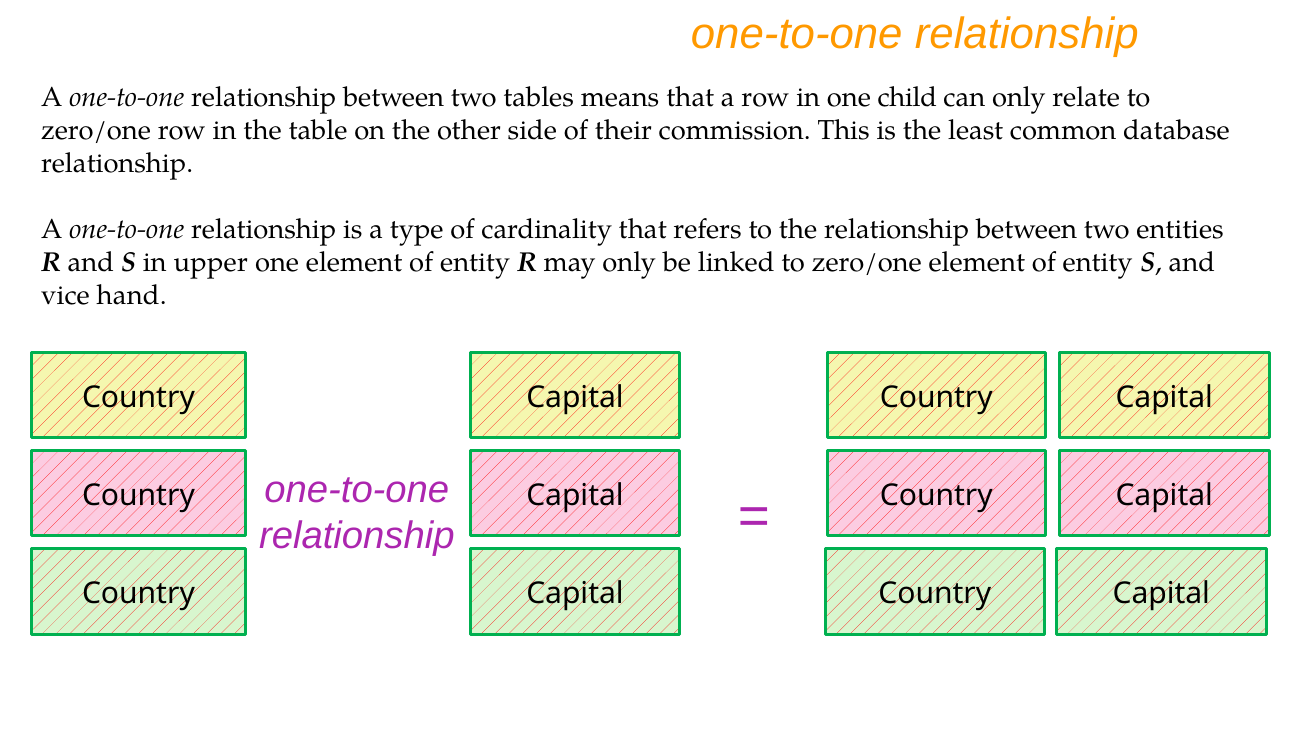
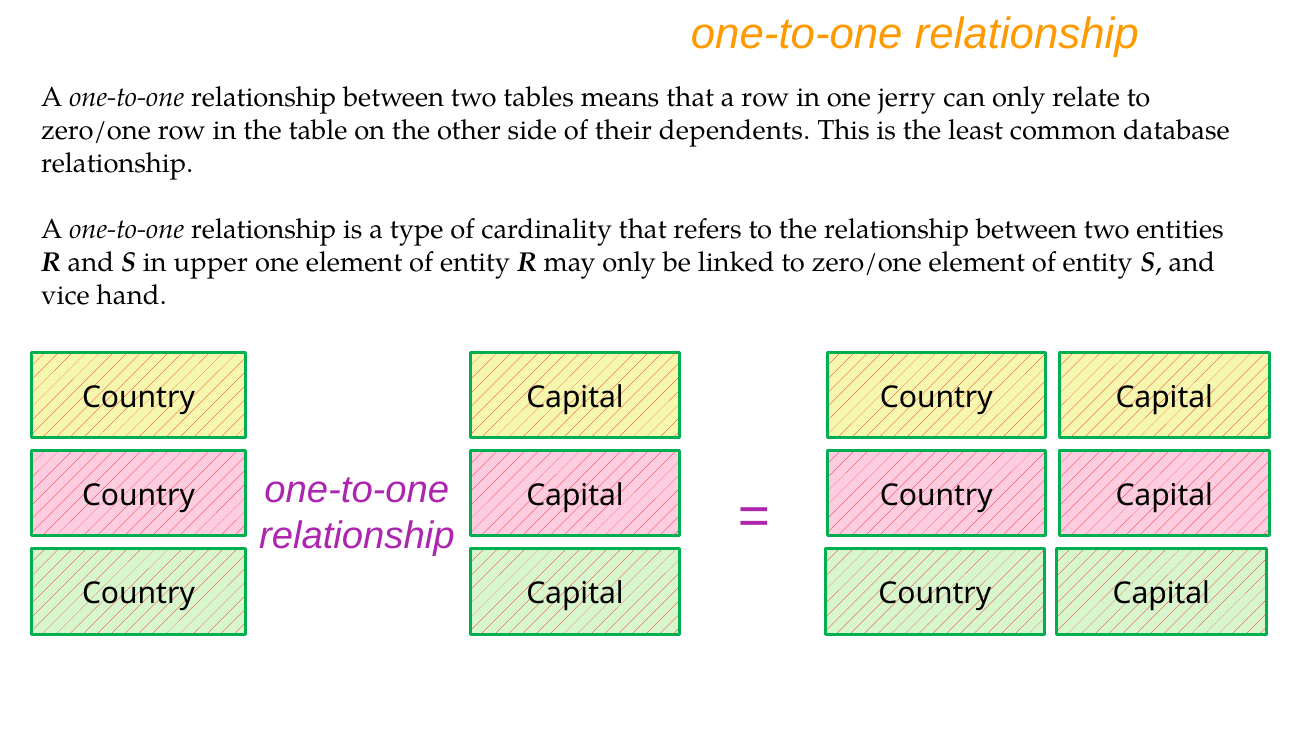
child: child -> jerry
commission: commission -> dependents
